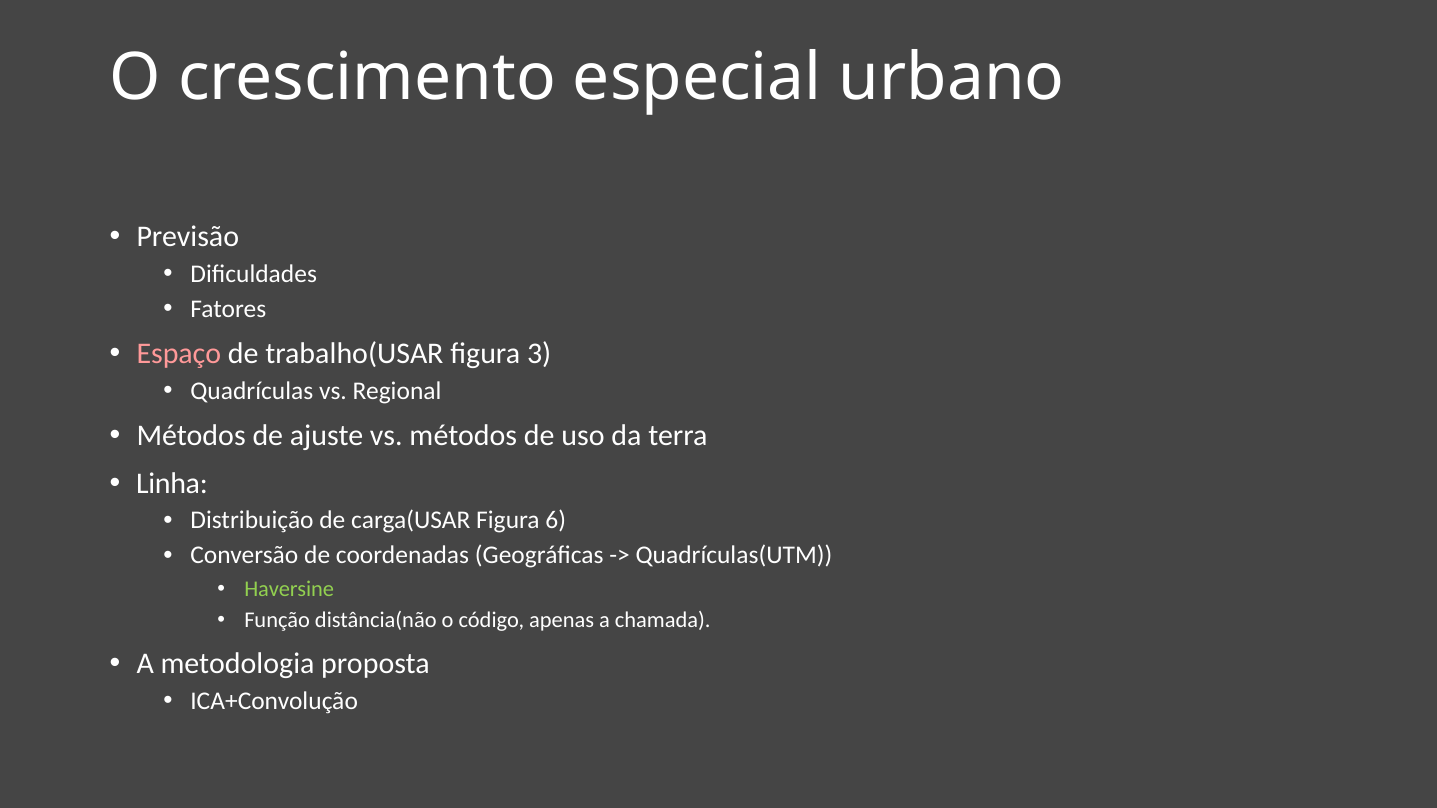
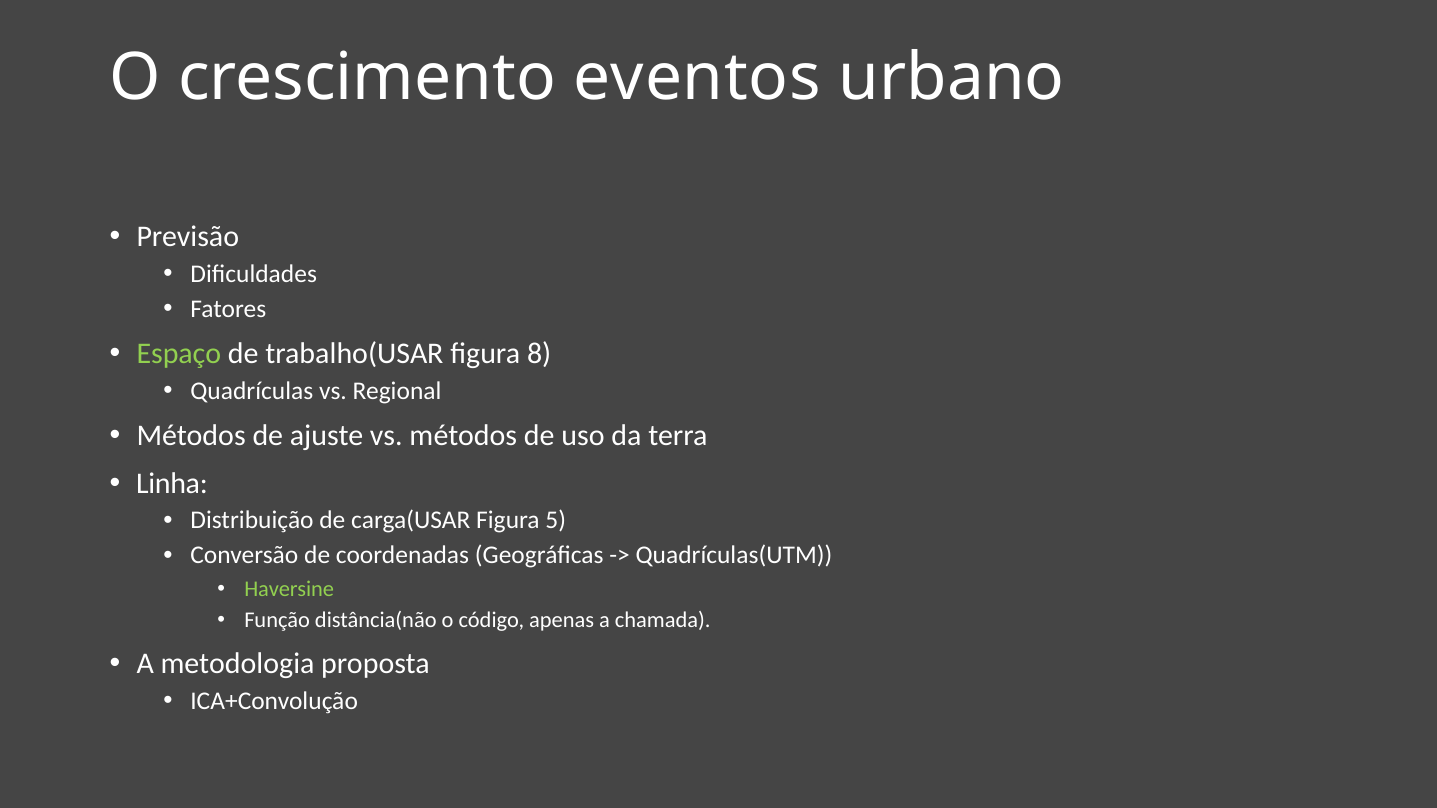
especial: especial -> eventos
Espaço colour: pink -> light green
3: 3 -> 8
6: 6 -> 5
